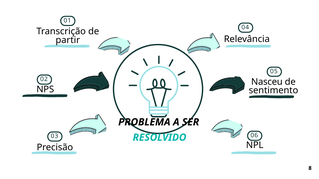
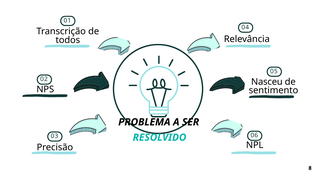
partir: partir -> todos
